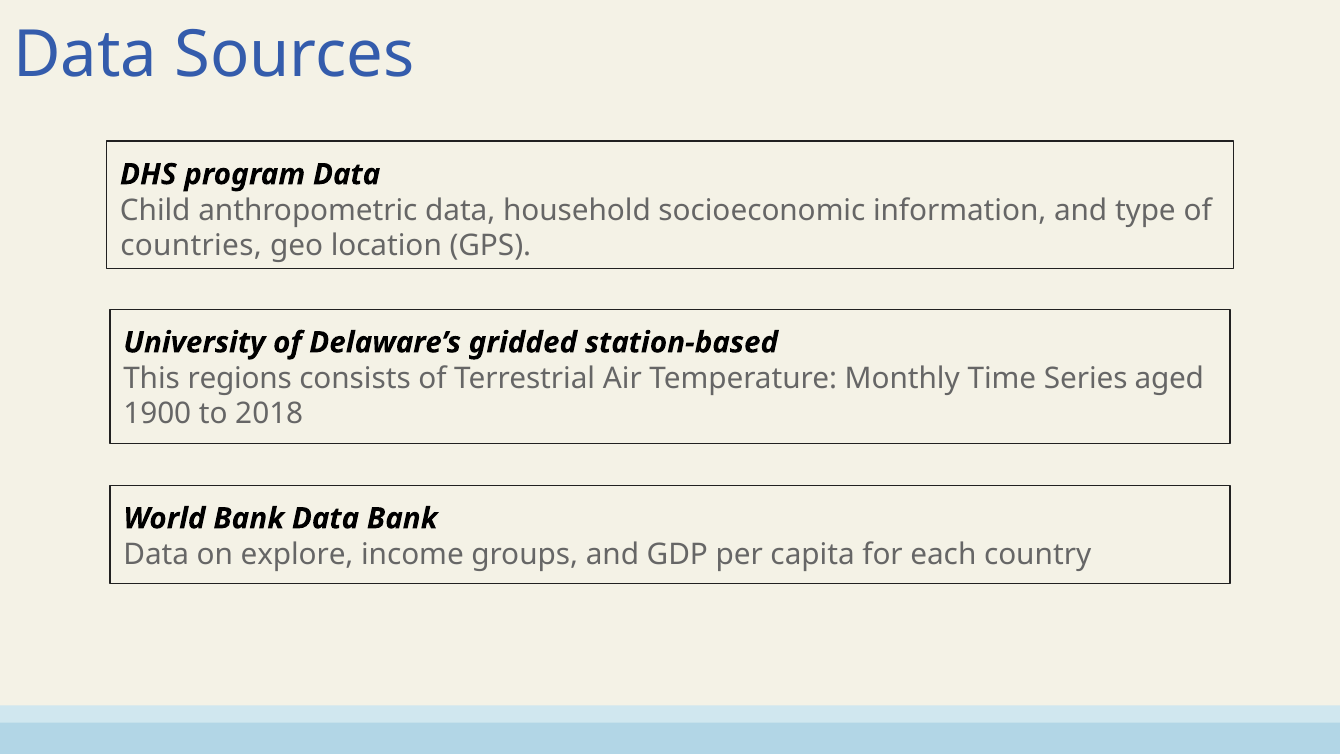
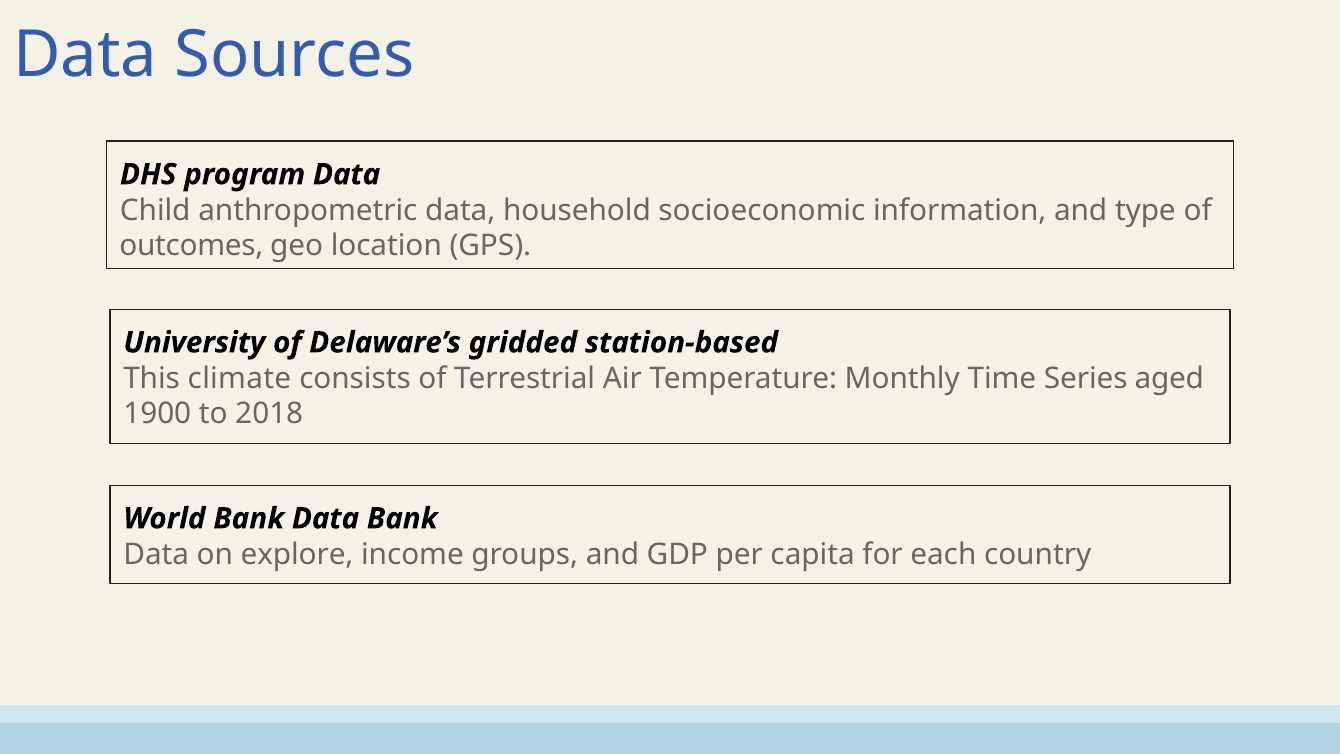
countries: countries -> outcomes
regions: regions -> climate
